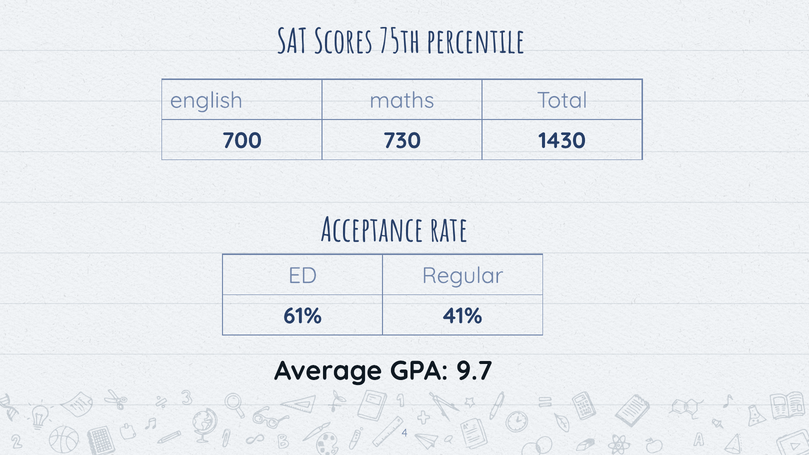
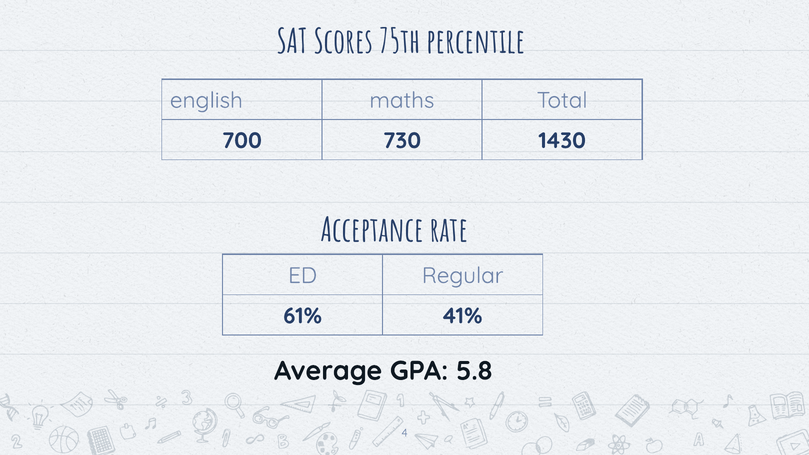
9.7: 9.7 -> 5.8
